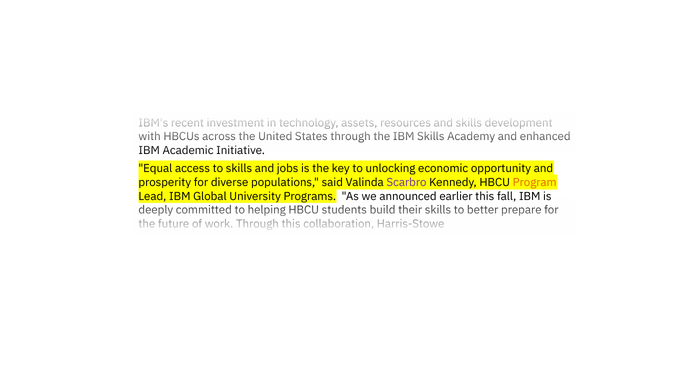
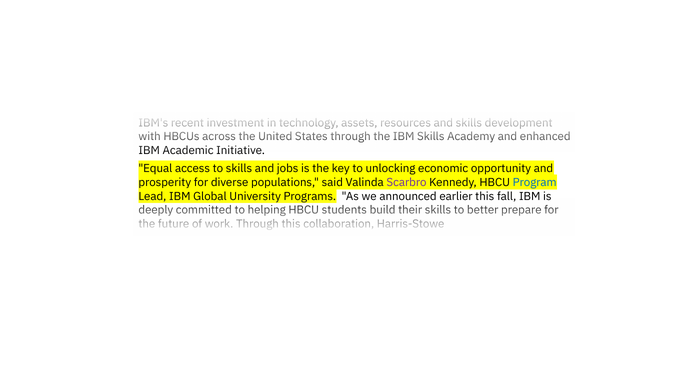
Program colour: orange -> blue
